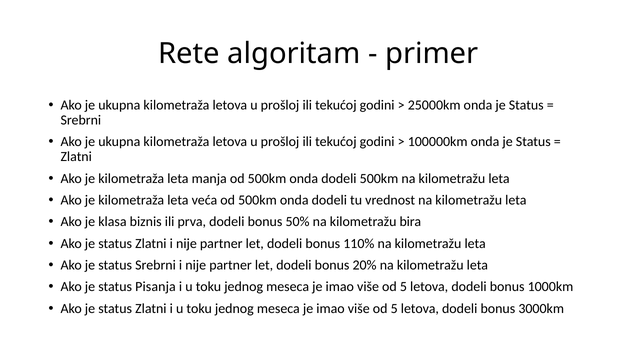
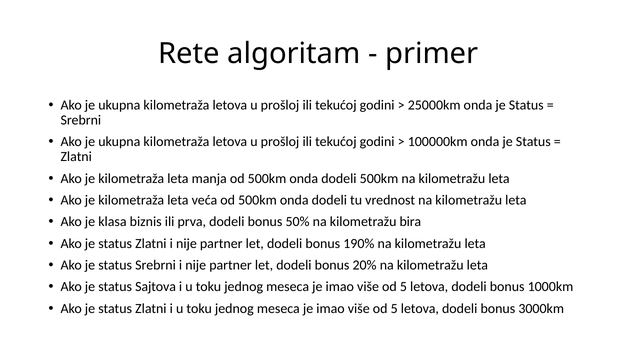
110%: 110% -> 190%
Pisanja: Pisanja -> Sajtova
